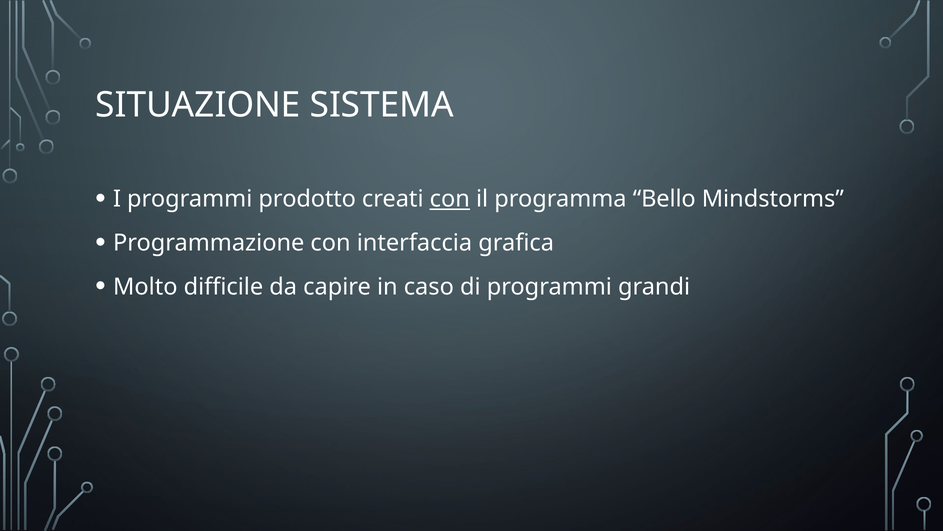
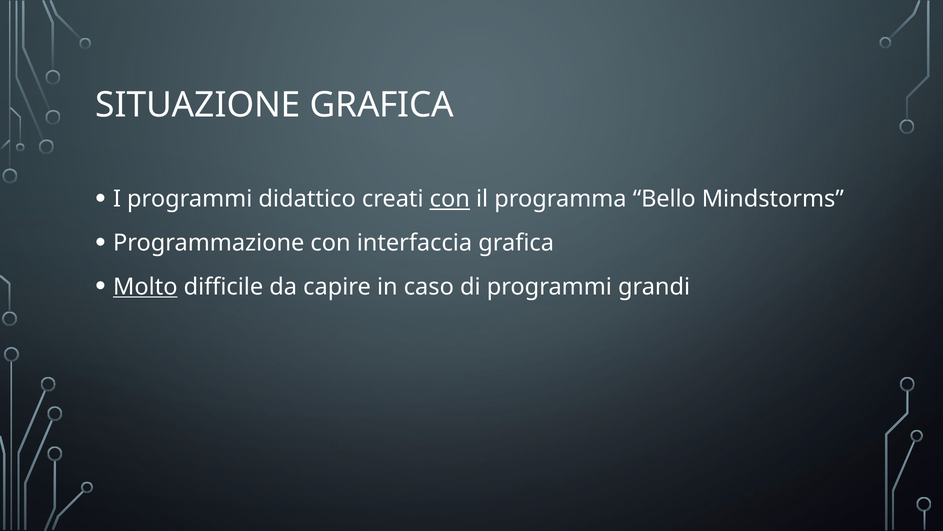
SITUAZIONE SISTEMA: SISTEMA -> GRAFICA
prodotto: prodotto -> didattico
Molto underline: none -> present
